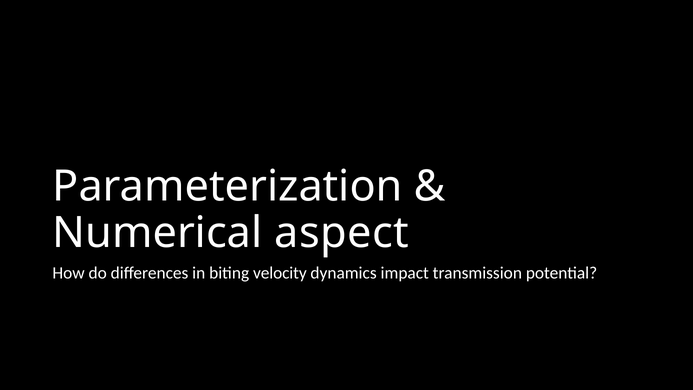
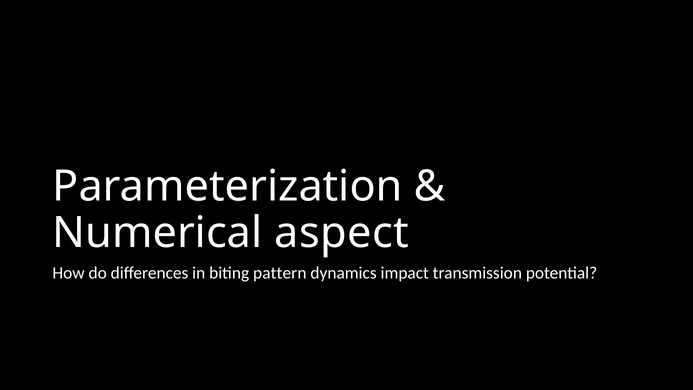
velocity: velocity -> pattern
